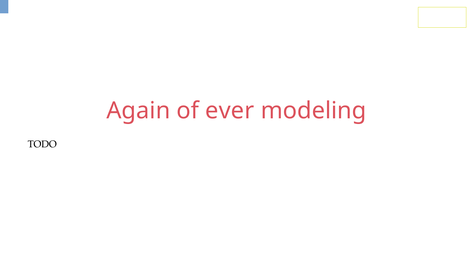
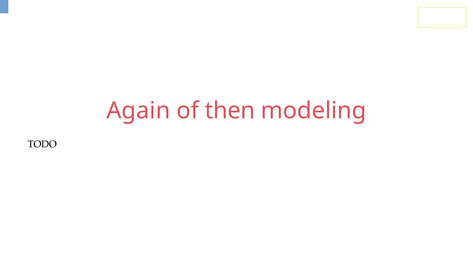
ever: ever -> then
